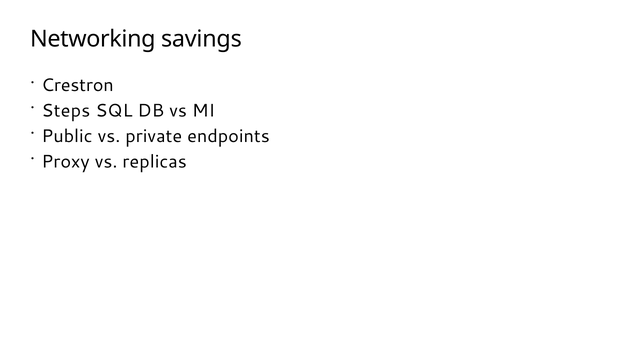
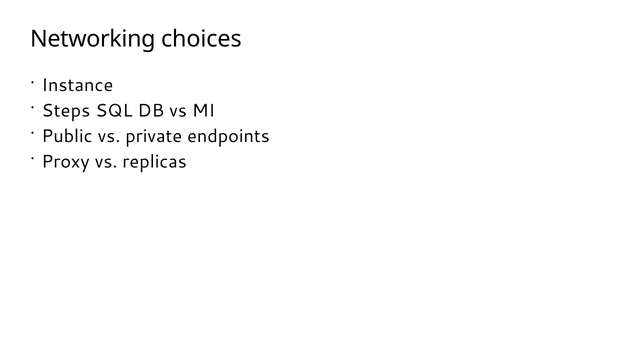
savings: savings -> choices
Crestron: Crestron -> Instance
